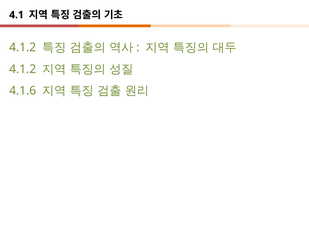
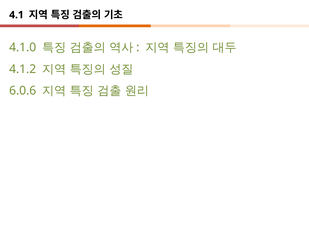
4.1.2 at (23, 47): 4.1.2 -> 4.1.0
4.1.6: 4.1.6 -> 6.0.6
